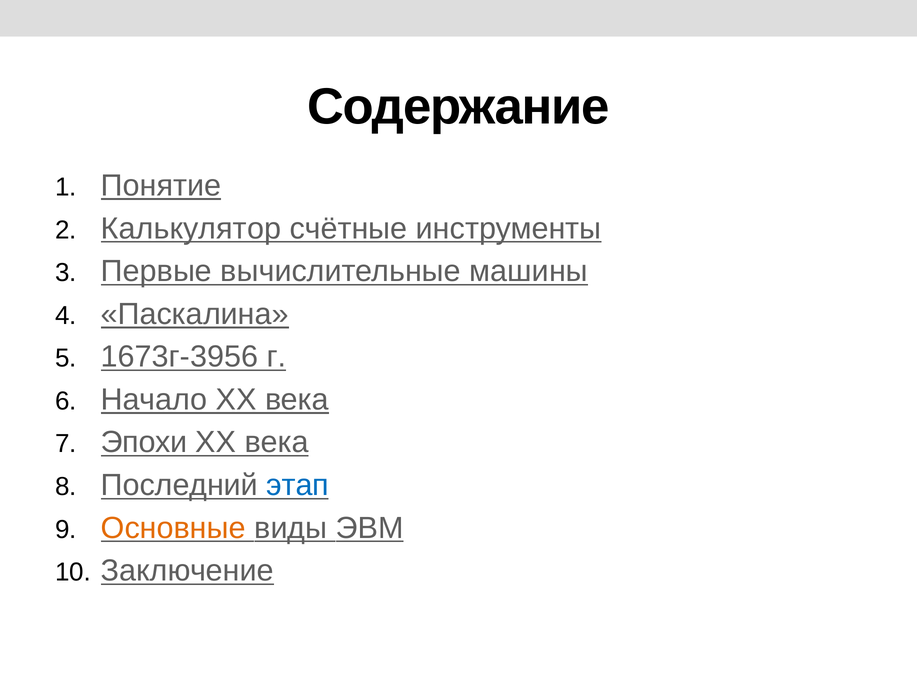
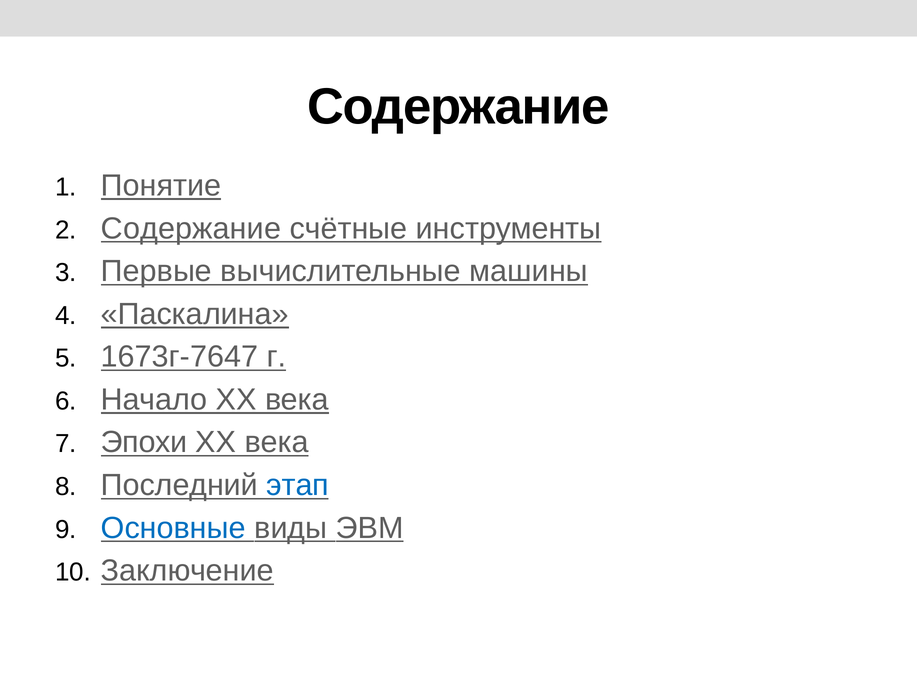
Калькулятор at (191, 228): Калькулятор -> Содержание
1673г-3956: 1673г-3956 -> 1673г-7647
Основные colour: orange -> blue
